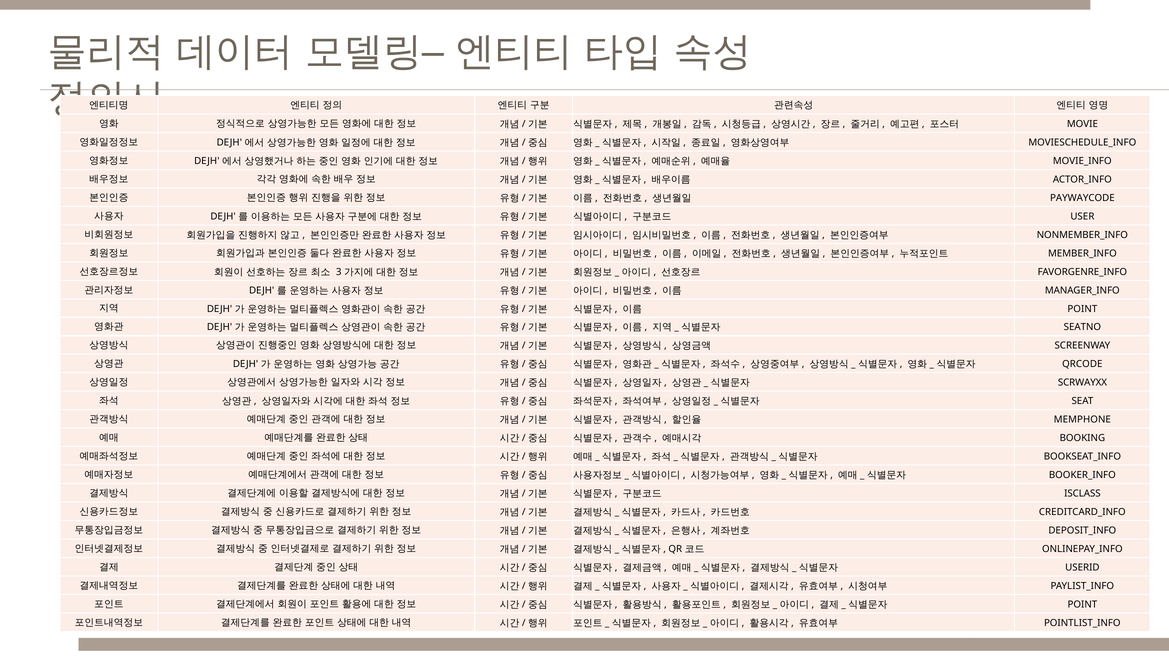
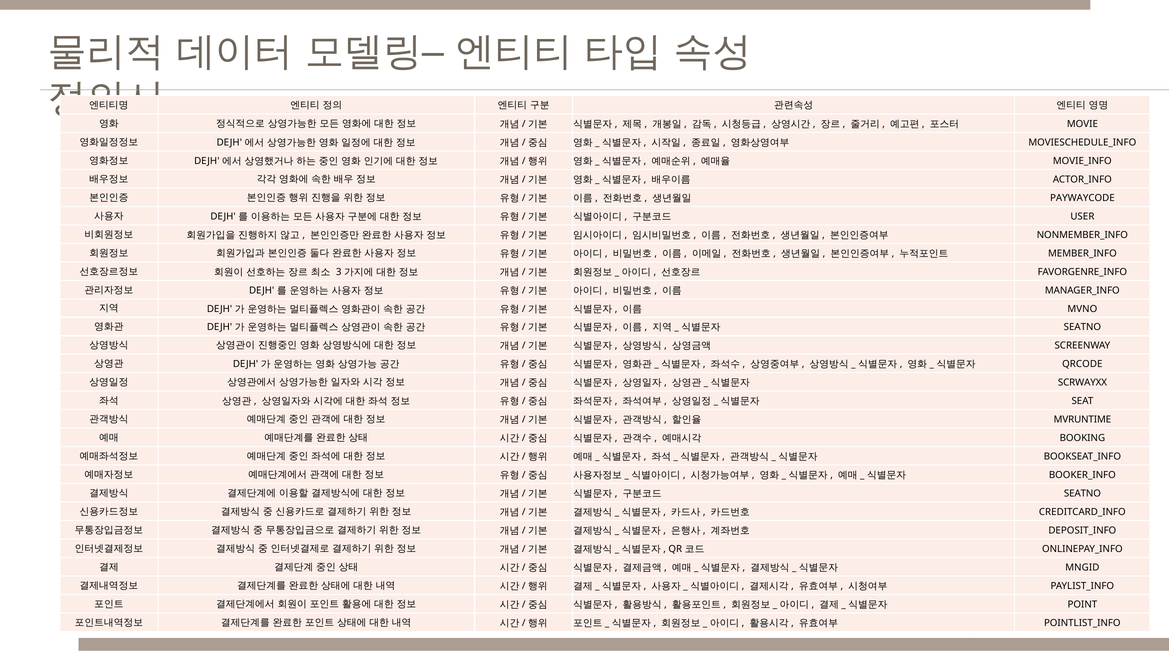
POINT at (1082, 309): POINT -> MVNO
MEMPHONE: MEMPHONE -> MVRUNTIME
ISCLASS at (1082, 493): ISCLASS -> SEATNO
USERID: USERID -> MNGID
